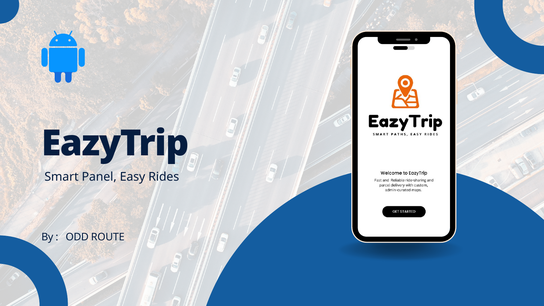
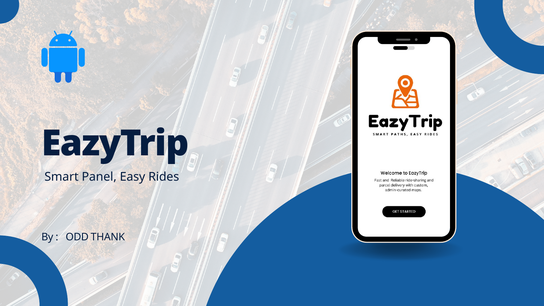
ROUTE: ROUTE -> THANK
